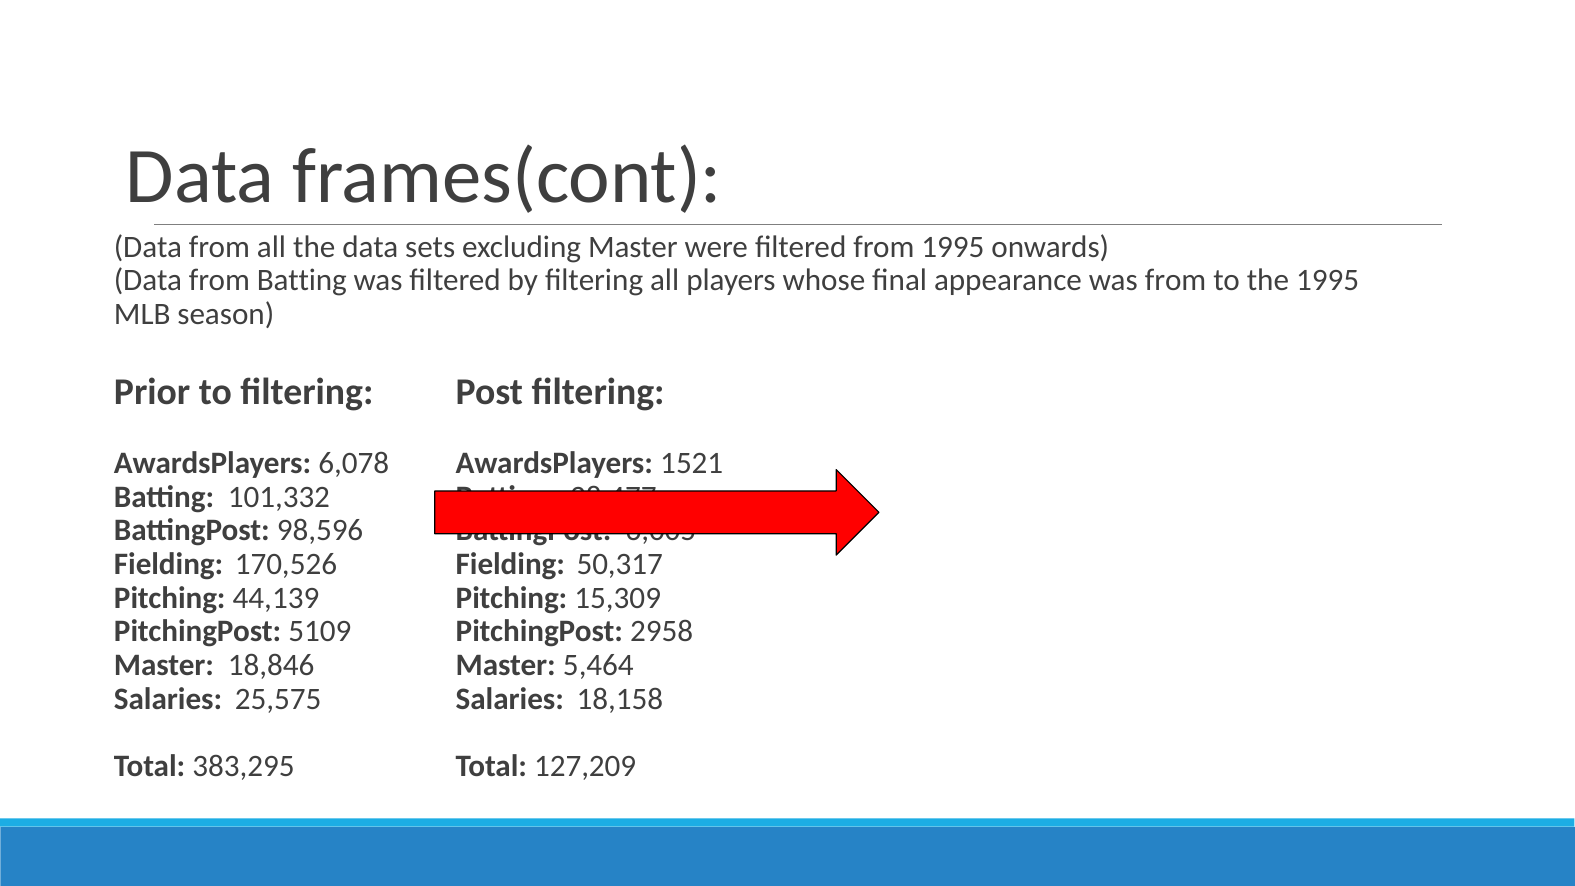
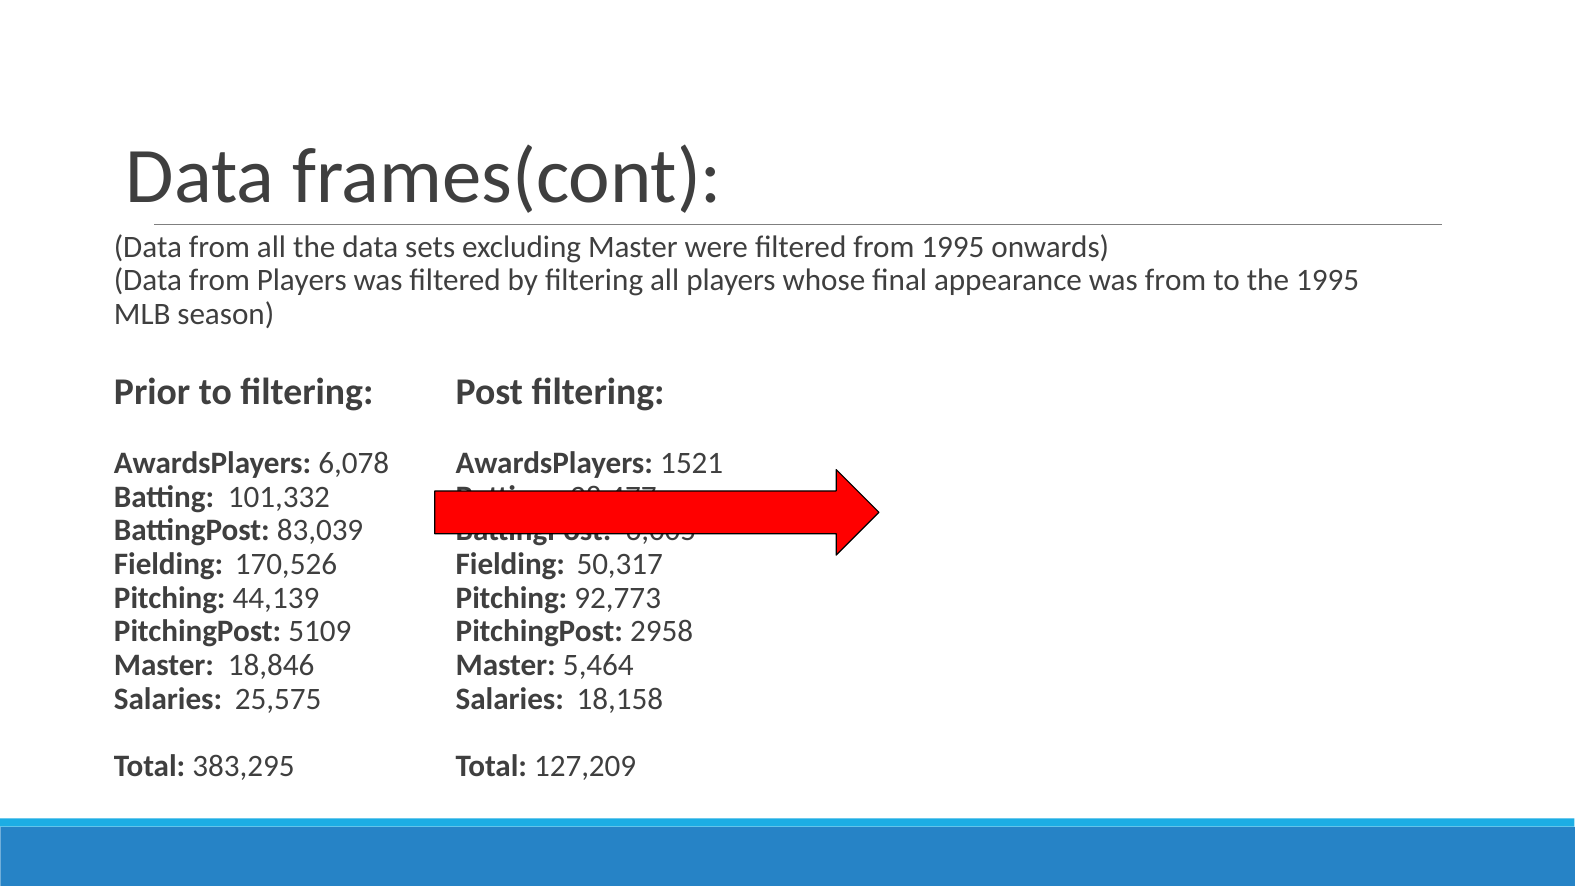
from Batting: Batting -> Players
98,596: 98,596 -> 83,039
15,309: 15,309 -> 92,773
